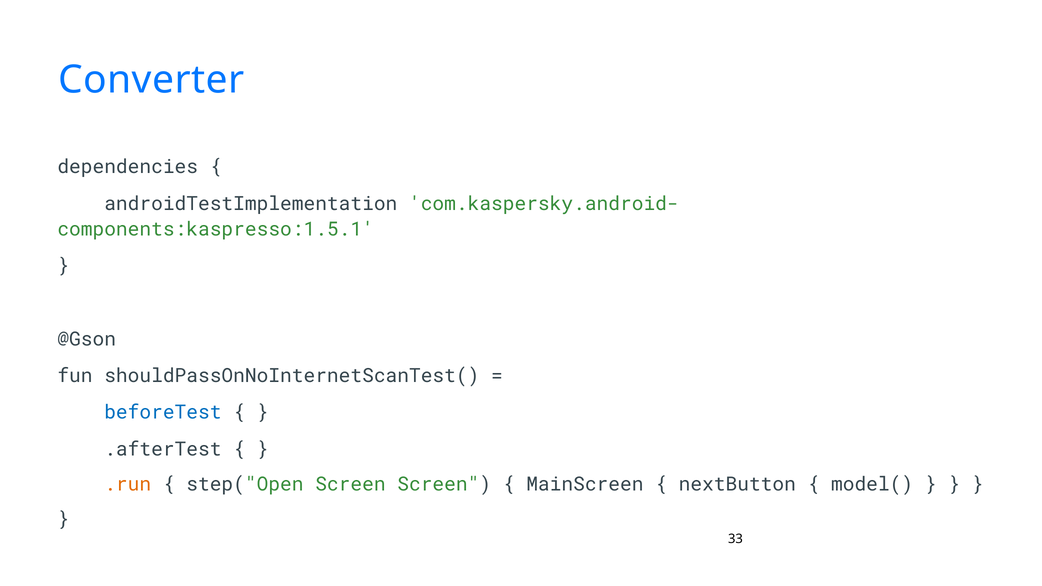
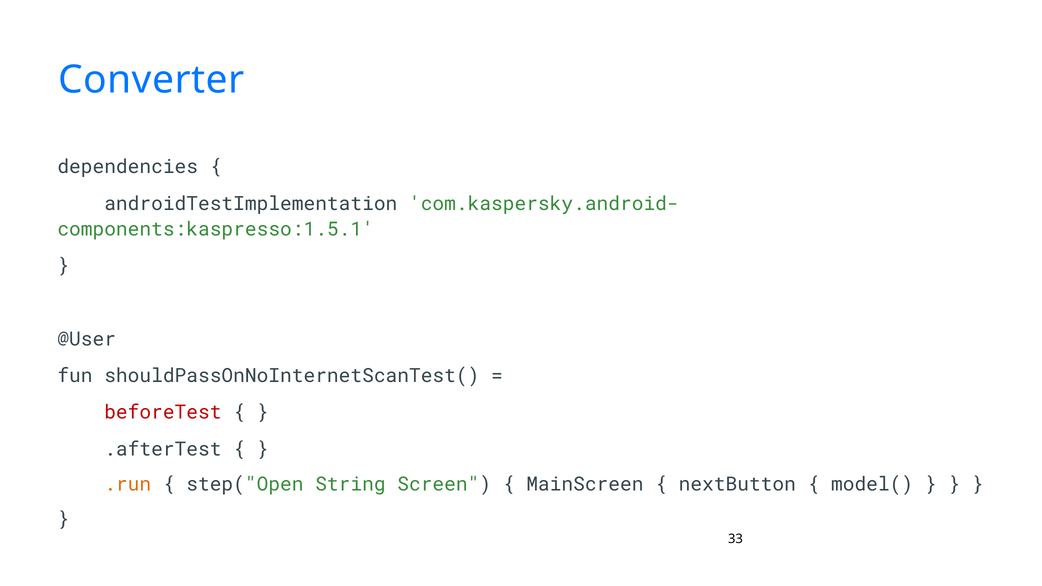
@Gson: @Gson -> @User
beforeTest colour: blue -> red
step("Open Screen: Screen -> String
